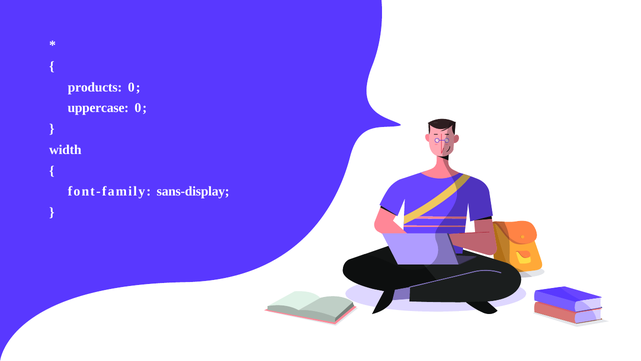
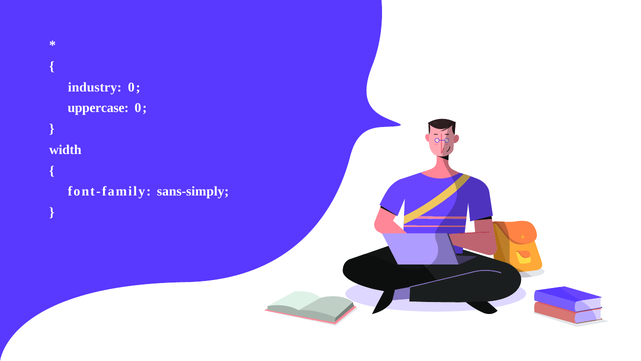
products: products -> industry
sans-display: sans-display -> sans-simply
